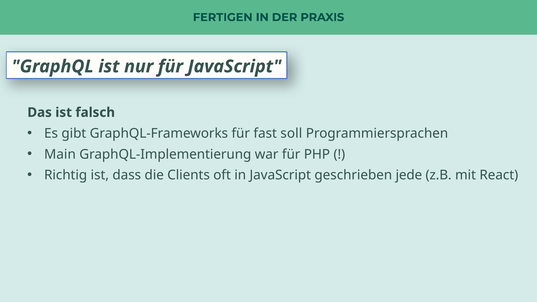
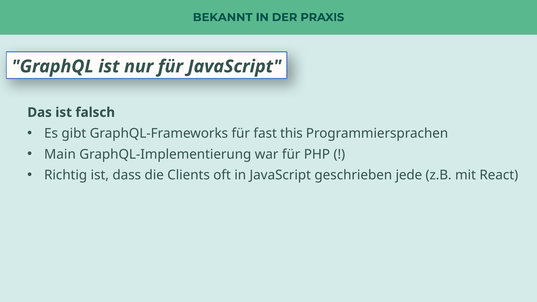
FERTIGEN: FERTIGEN -> BEKANNT
soll: soll -> this
